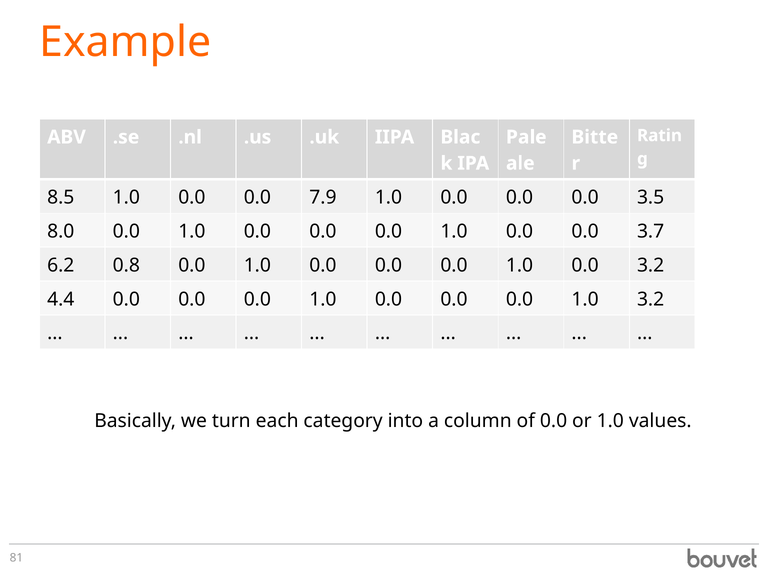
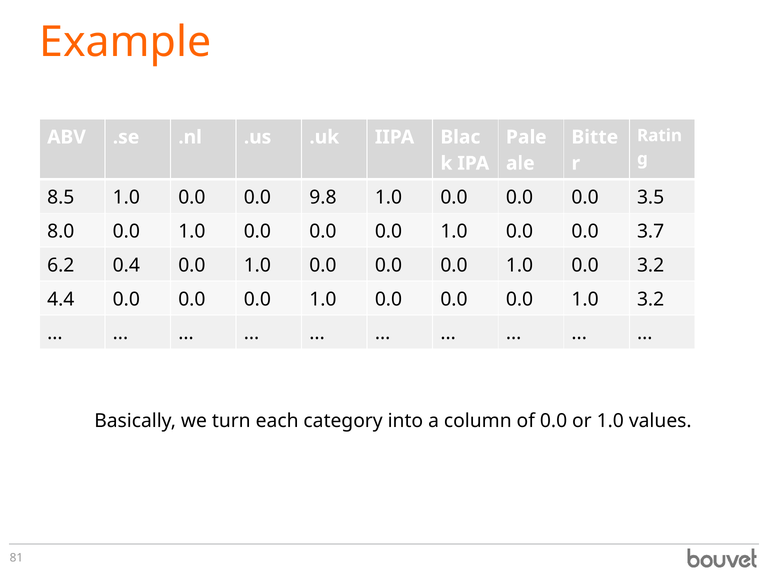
7.9: 7.9 -> 9.8
0.8: 0.8 -> 0.4
